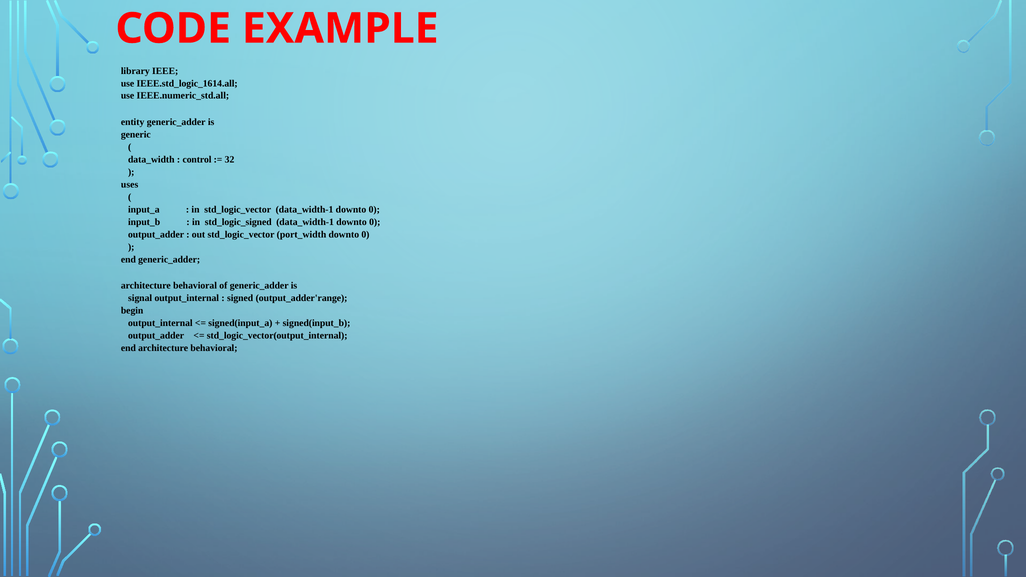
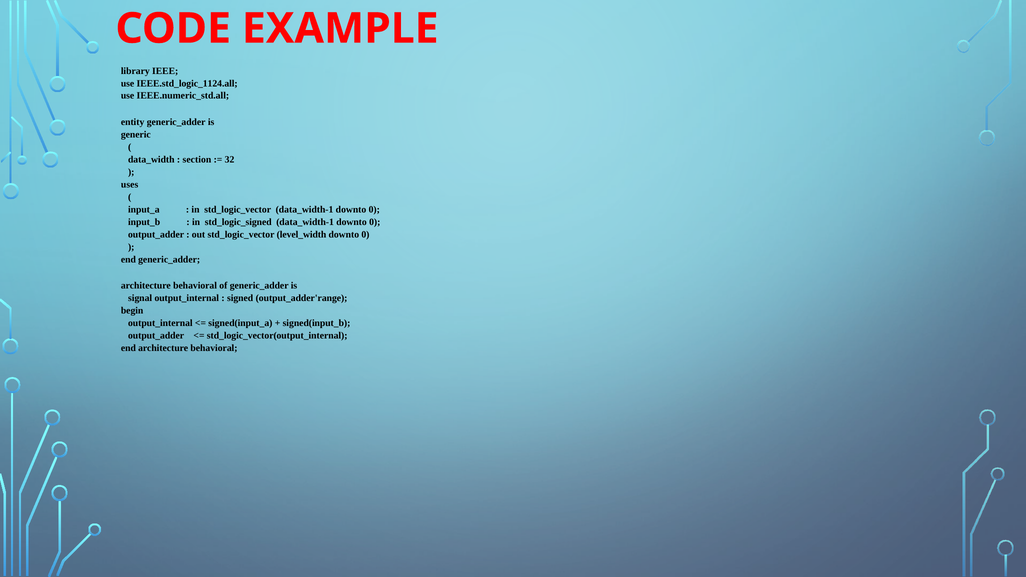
IEEE.std_logic_1614.all: IEEE.std_logic_1614.all -> IEEE.std_logic_1124.all
control: control -> section
port_width: port_width -> level_width
